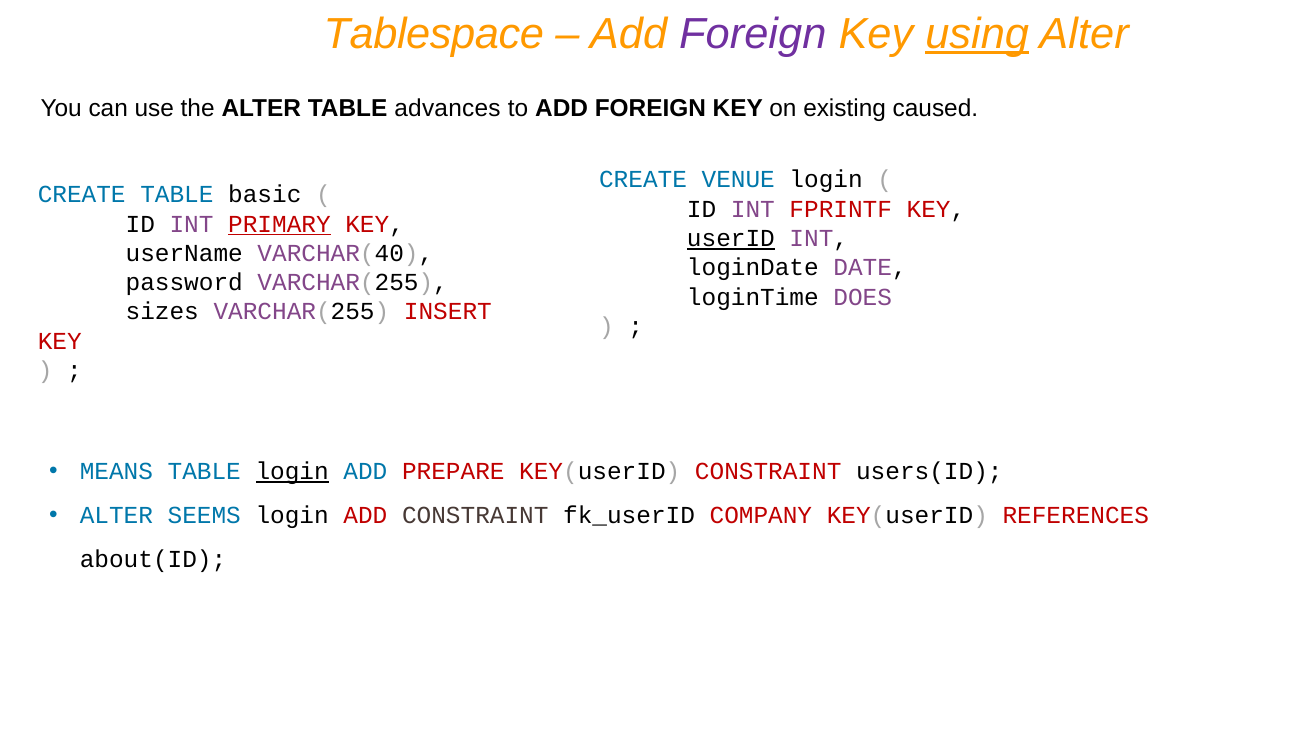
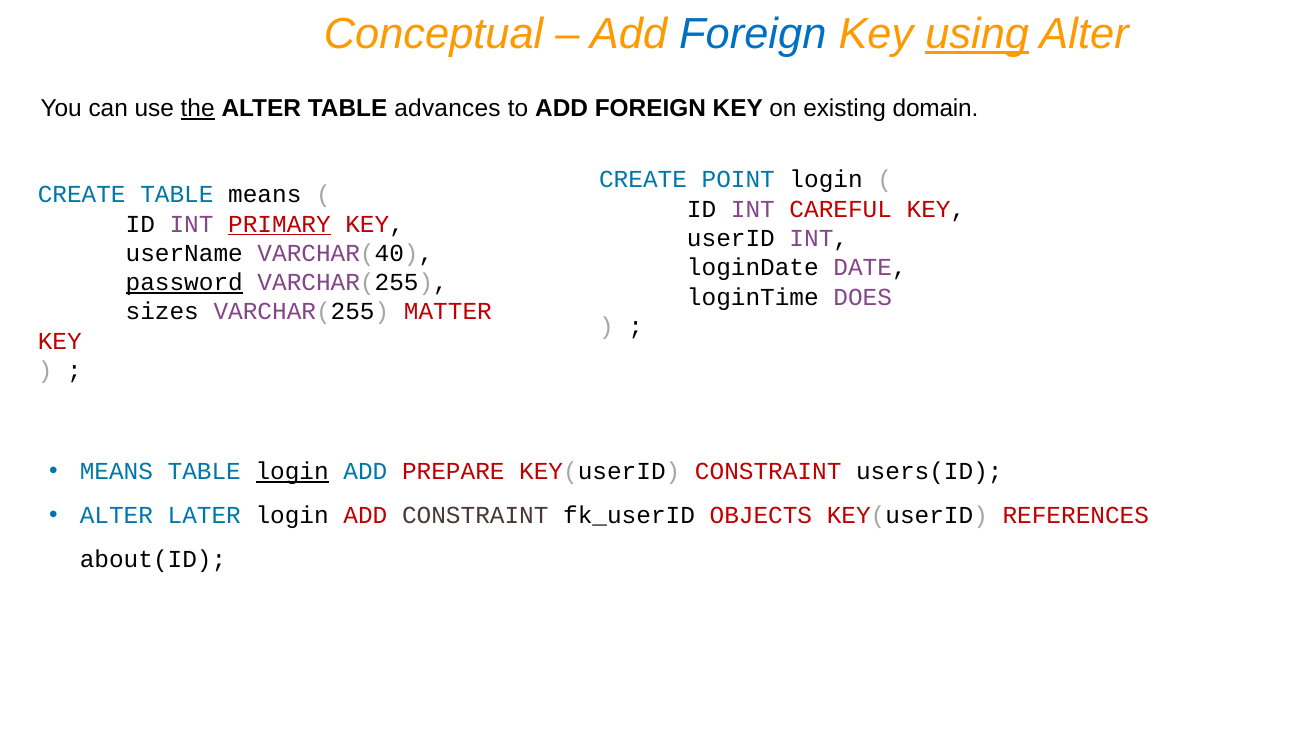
Tablespace: Tablespace -> Conceptual
Foreign at (753, 34) colour: purple -> blue
the underline: none -> present
caused: caused -> domain
VENUE: VENUE -> POINT
TABLE basic: basic -> means
FPRINTF: FPRINTF -> CAREFUL
userID underline: present -> none
password underline: none -> present
INSERT: INSERT -> MATTER
SEEMS: SEEMS -> LATER
COMPANY: COMPANY -> OBJECTS
